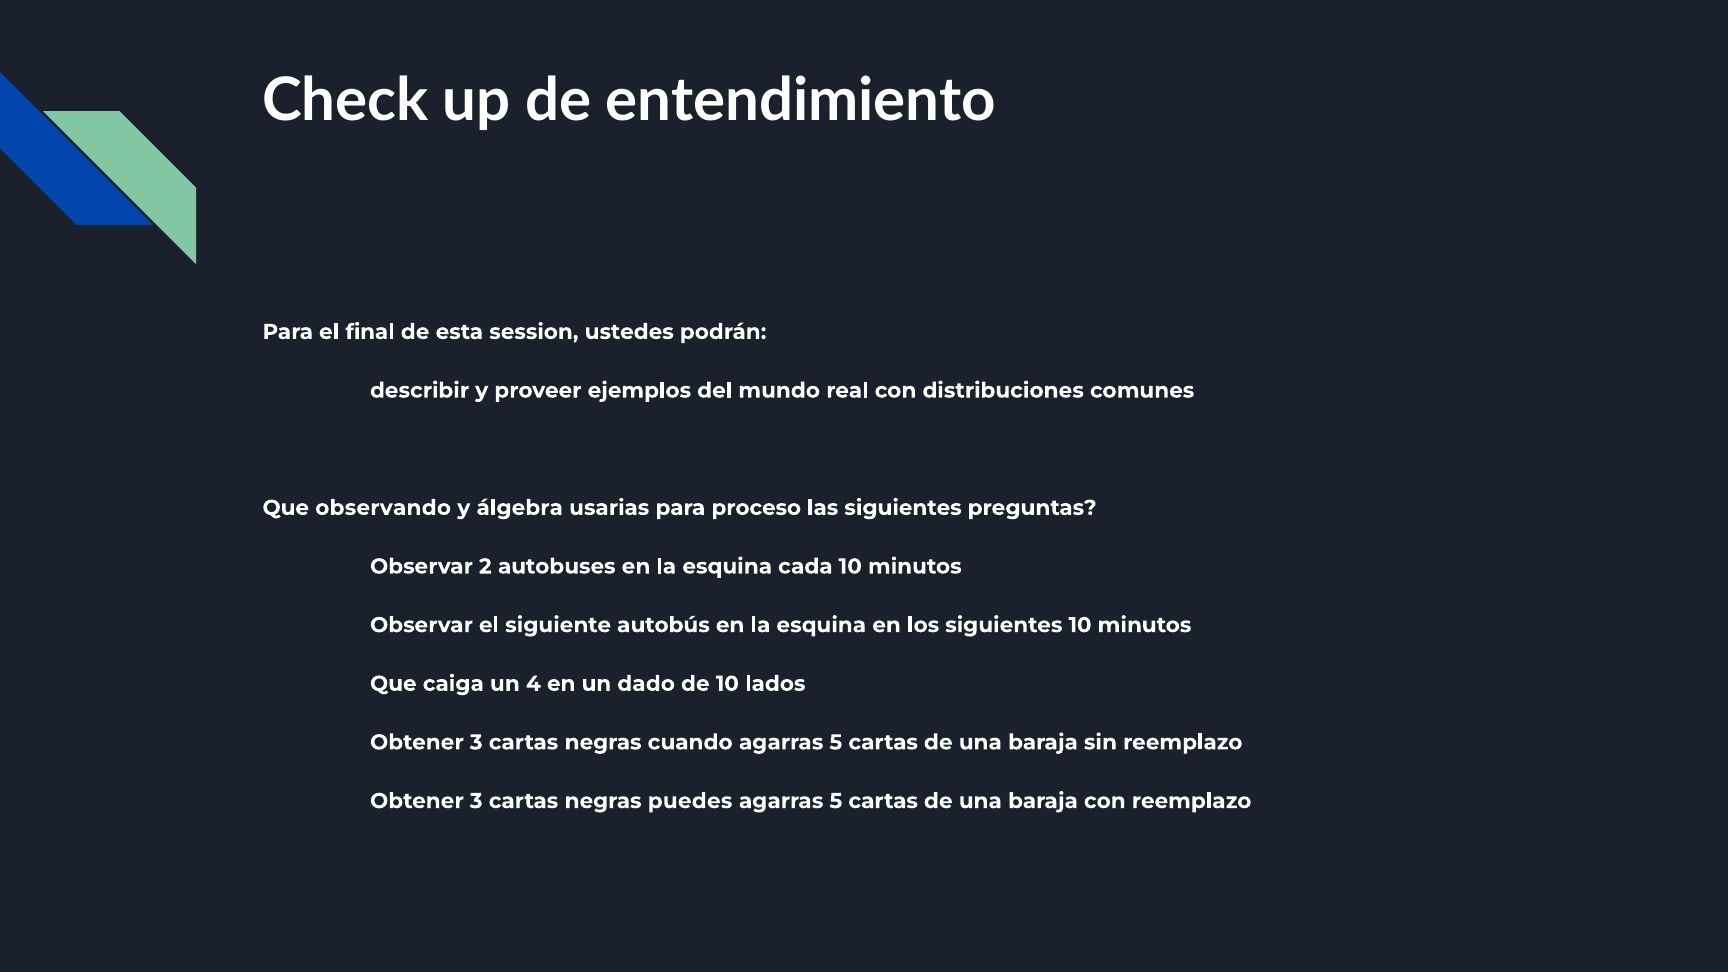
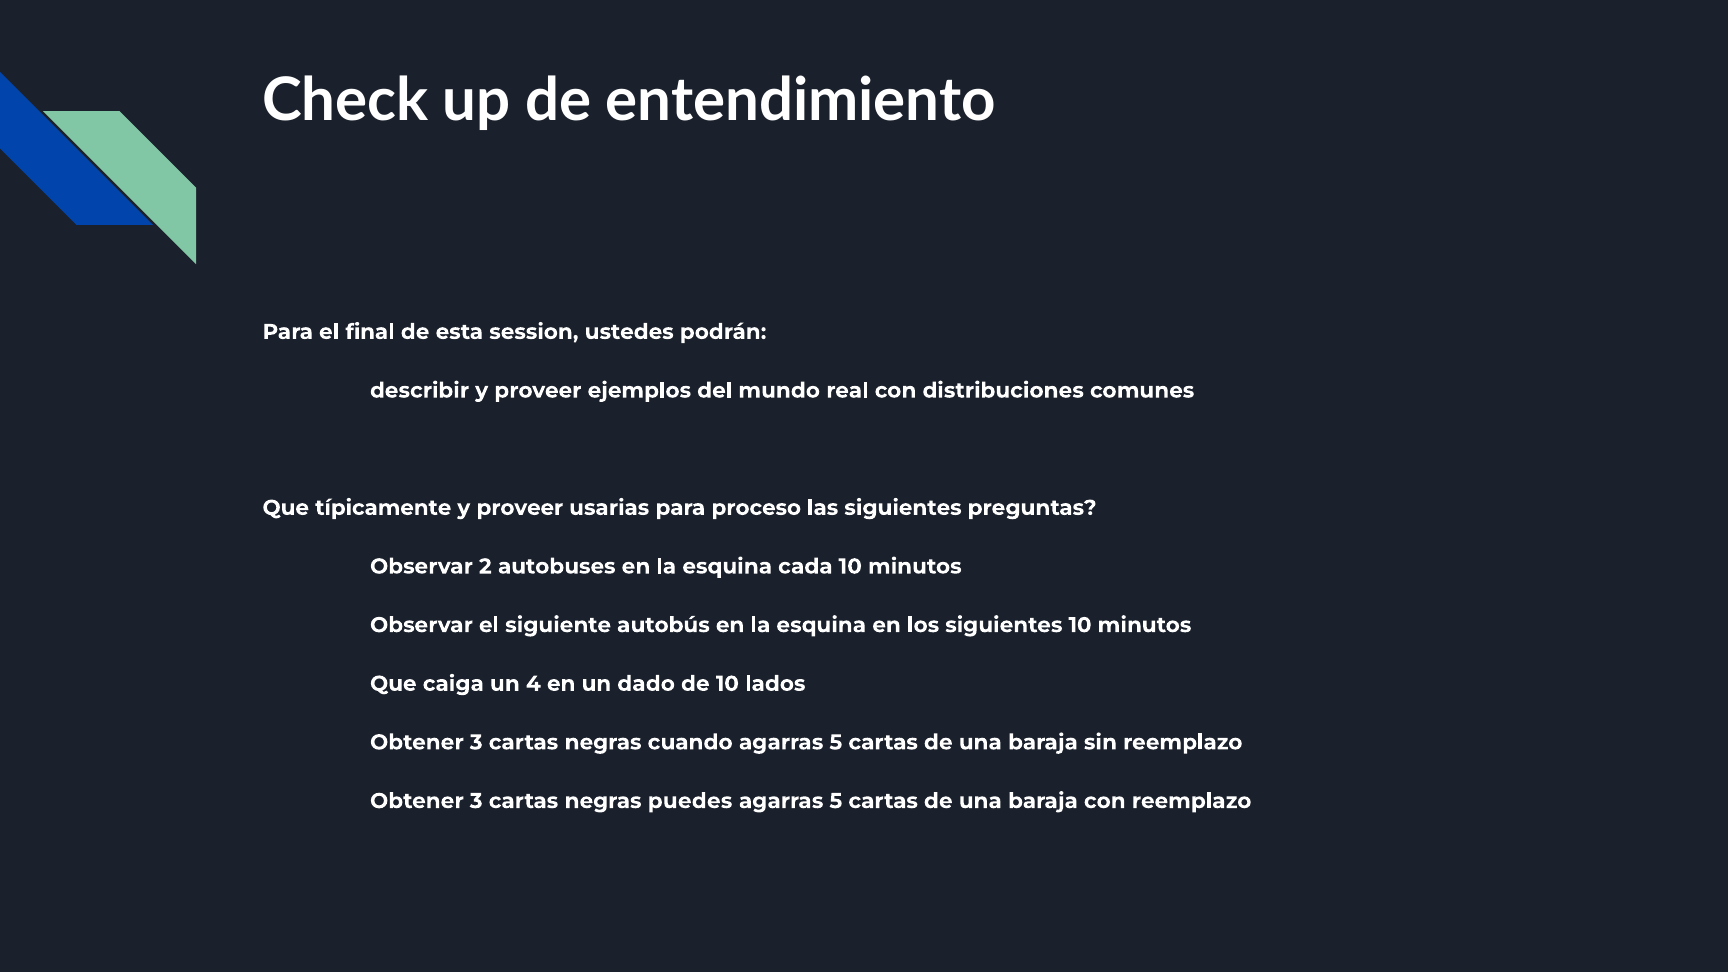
observando: observando -> típicamente
álgebra at (520, 508): álgebra -> proveer
